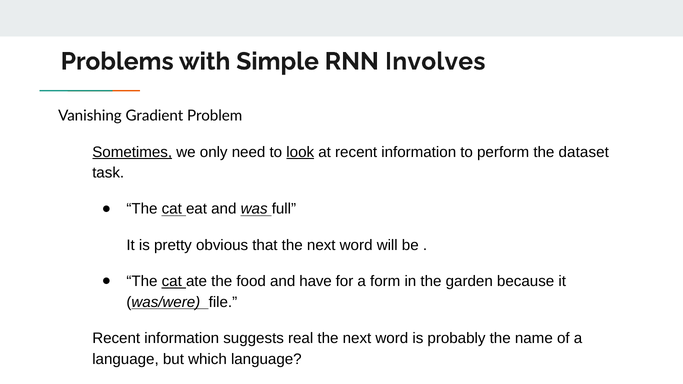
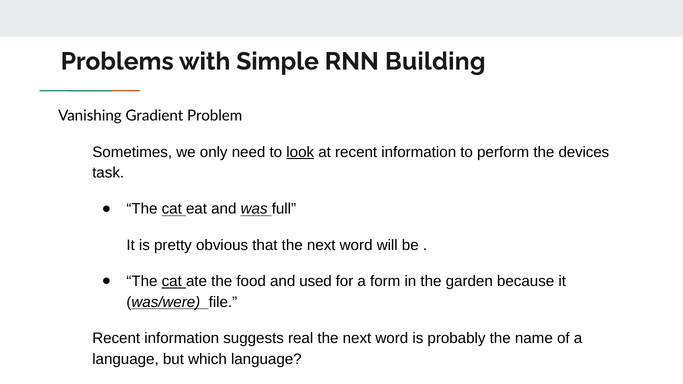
Involves: Involves -> Building
Sometimes underline: present -> none
dataset: dataset -> devices
have: have -> used
